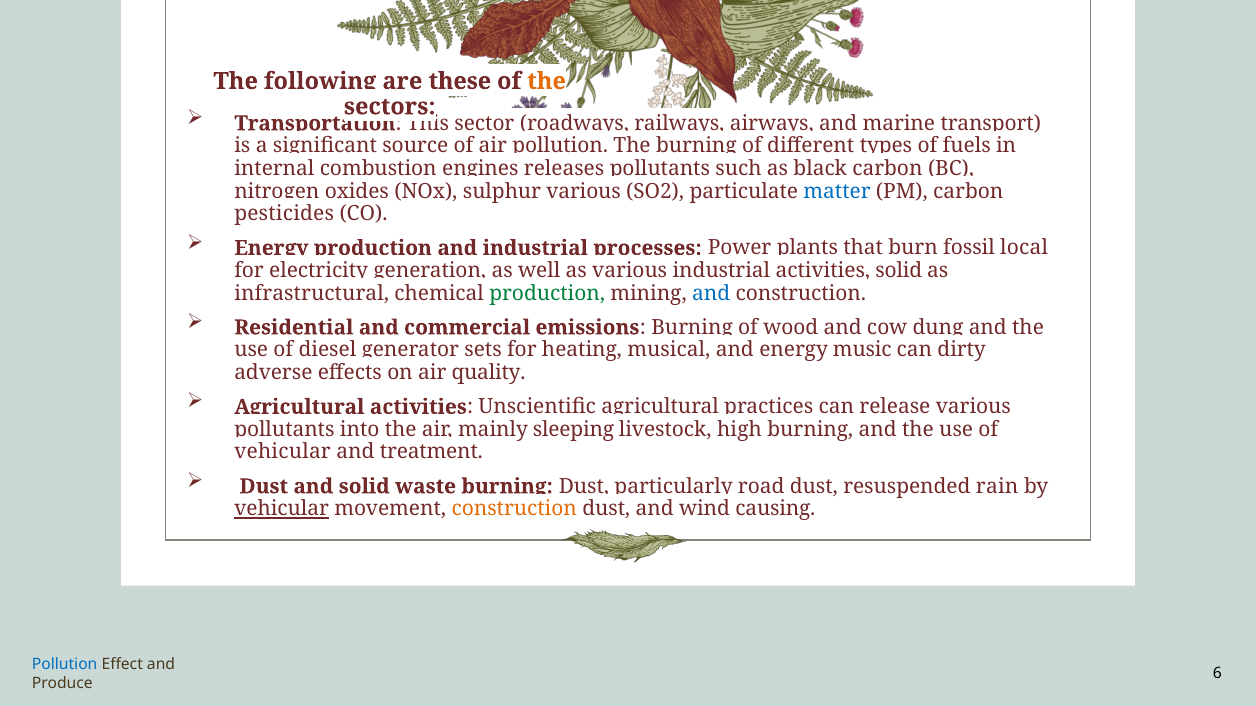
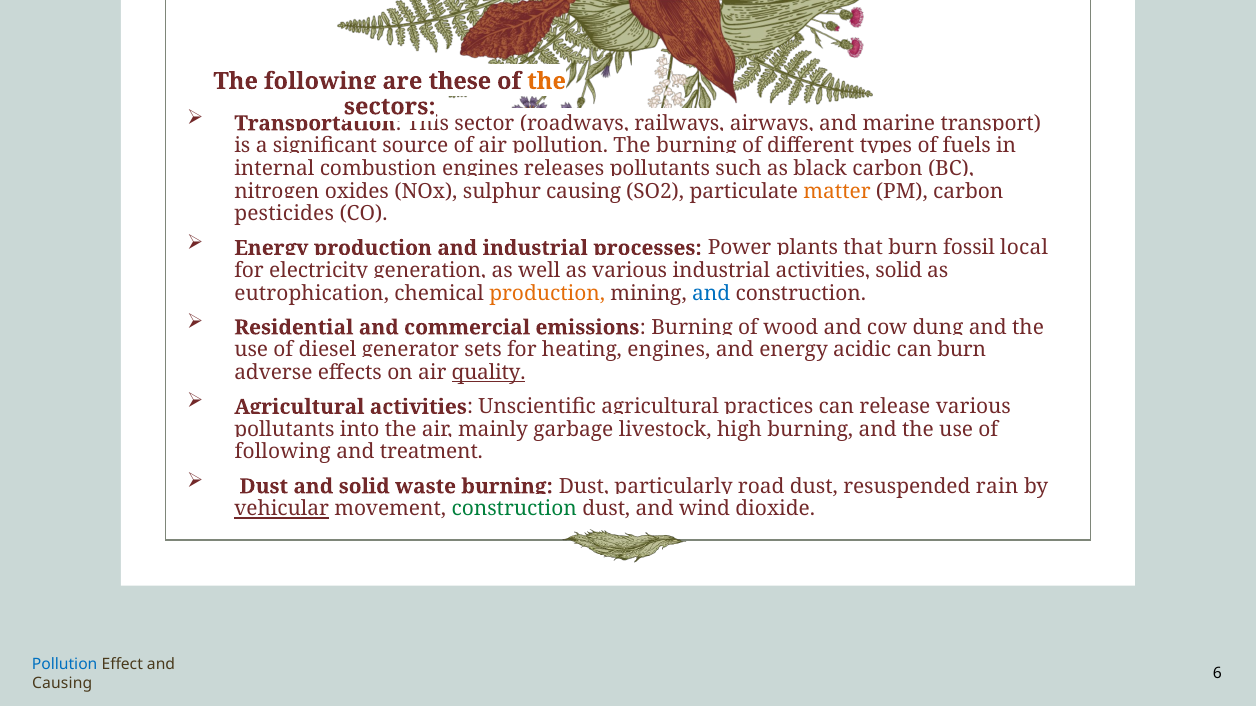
sulphur various: various -> causing
matter colour: blue -> orange
infrastructural: infrastructural -> eutrophication
production at (547, 293) colour: green -> orange
heating musical: musical -> engines
music: music -> acidic
can dirty: dirty -> burn
quality underline: none -> present
sleeping: sleeping -> garbage
vehicular at (283, 452): vehicular -> following
construction at (514, 509) colour: orange -> green
causing: causing -> dioxide
Produce at (62, 684): Produce -> Causing
